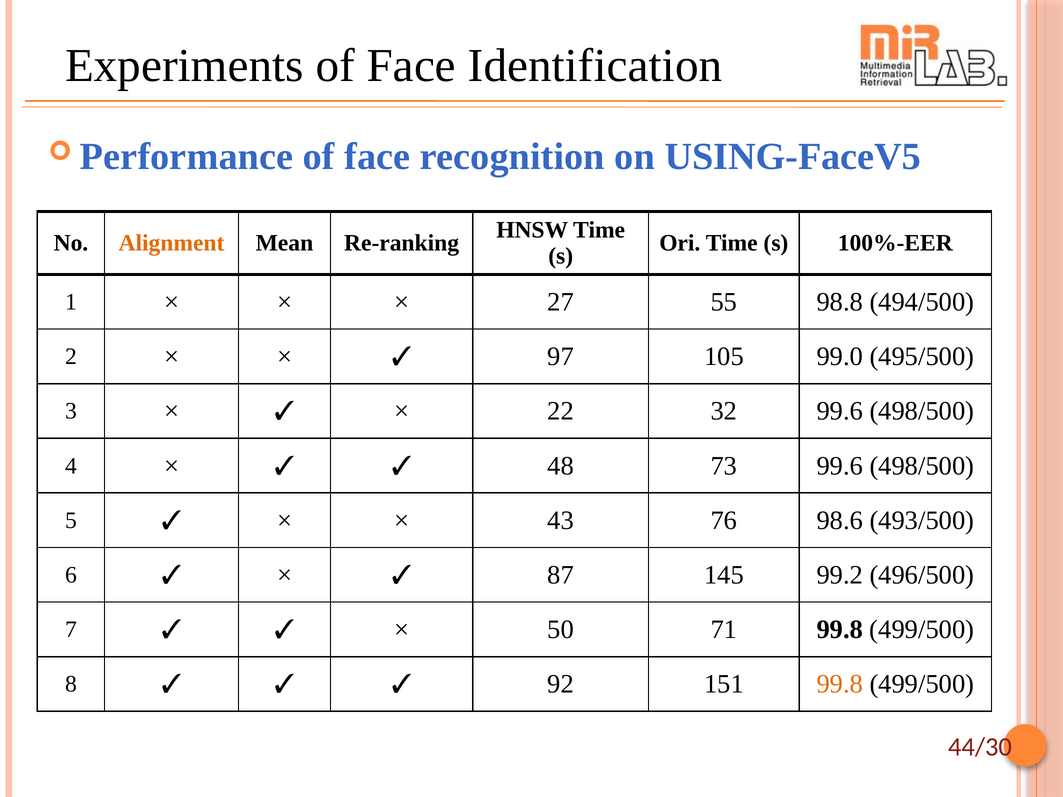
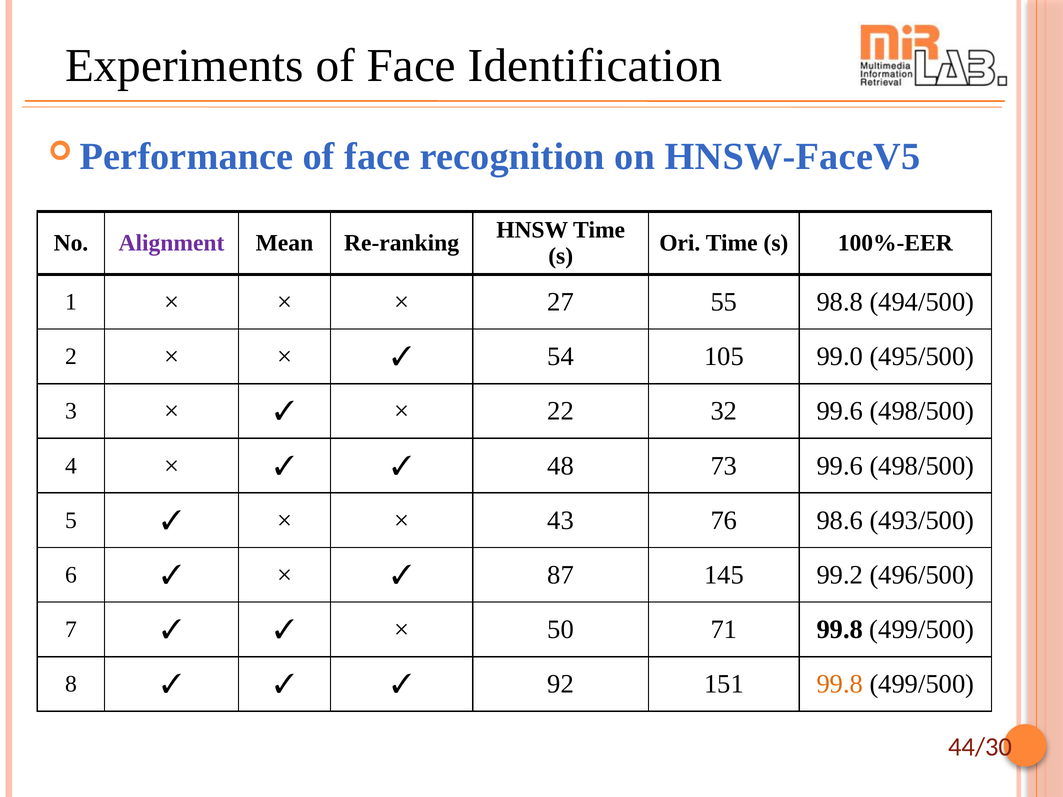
USING-FaceV5: USING-FaceV5 -> HNSW-FaceV5
Alignment colour: orange -> purple
97: 97 -> 54
